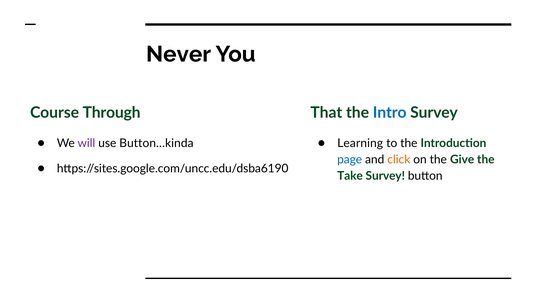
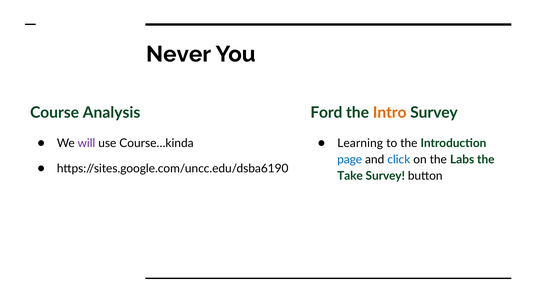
Through: Through -> Analysis
That: That -> Ford
Intro colour: blue -> orange
Button…kinda: Button…kinda -> Course…kinda
click colour: orange -> blue
Give: Give -> Labs
